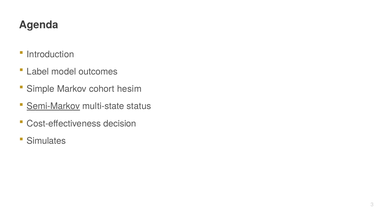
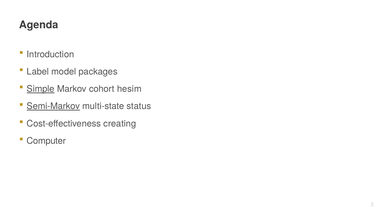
outcomes: outcomes -> packages
Simple underline: none -> present
decision: decision -> creating
Simulates: Simulates -> Computer
